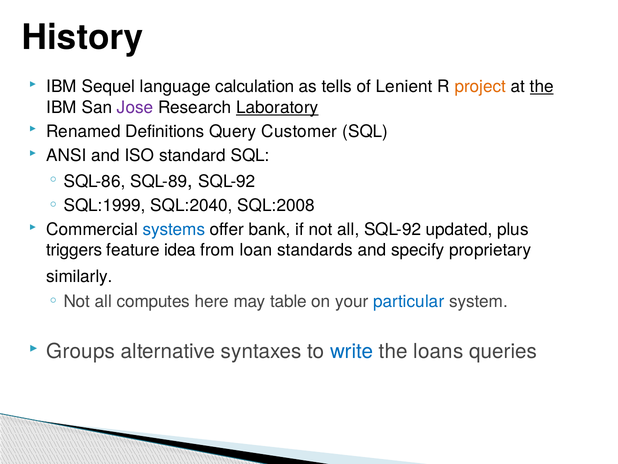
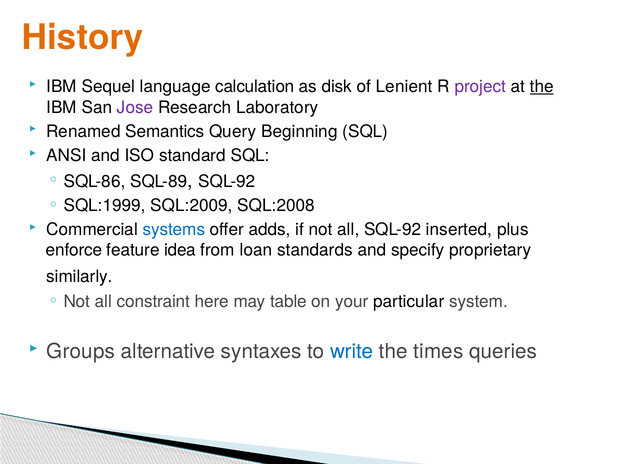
History colour: black -> orange
tells: tells -> disk
project colour: orange -> purple
Laboratory underline: present -> none
Definitions: Definitions -> Semantics
Customer: Customer -> Beginning
SQL:2040: SQL:2040 -> SQL:2009
bank: bank -> adds
updated: updated -> inserted
triggers: triggers -> enforce
computes: computes -> constraint
particular colour: blue -> black
loans: loans -> times
